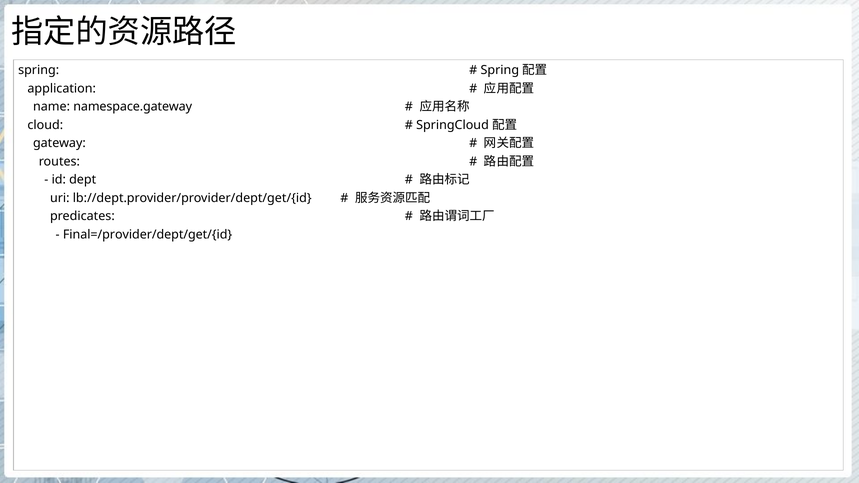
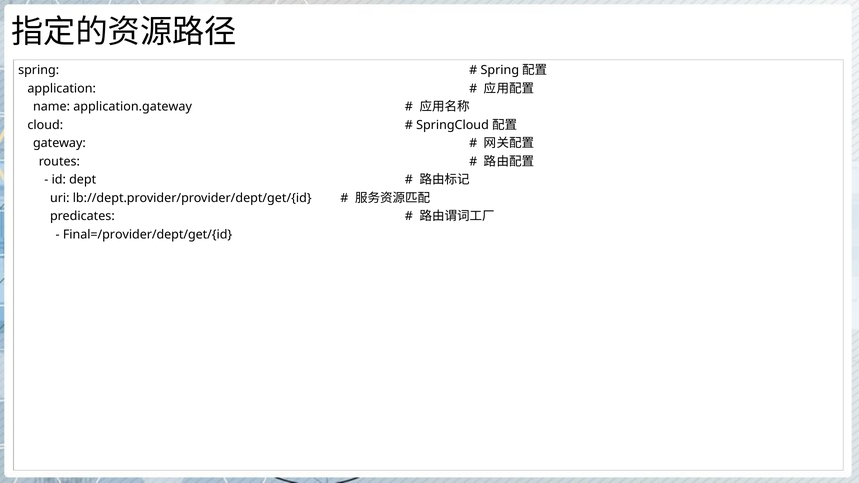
namespace.gateway: namespace.gateway -> application.gateway
